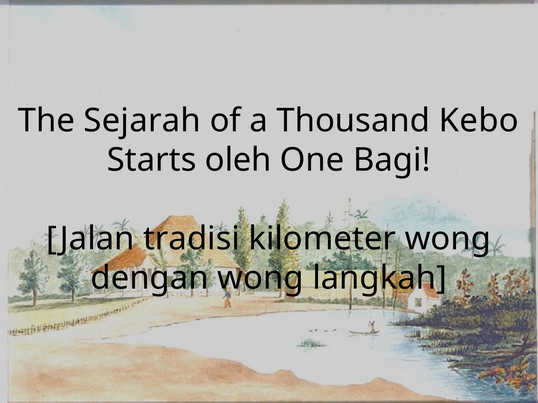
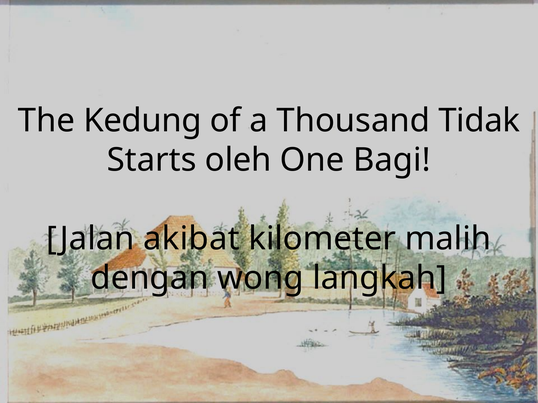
Sejarah: Sejarah -> Kedung
Kebo: Kebo -> Tidak
tradisi: tradisi -> akibat
kilometer wong: wong -> malih
